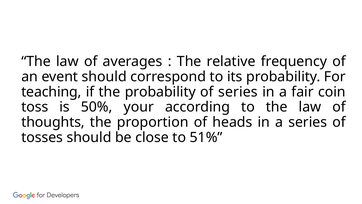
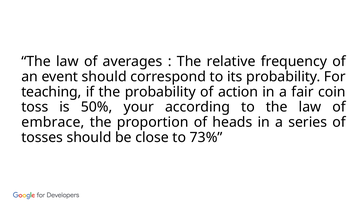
of series: series -> action
thoughts: thoughts -> embrace
51%: 51% -> 73%
